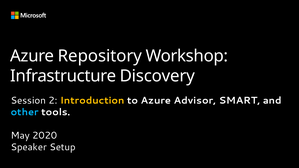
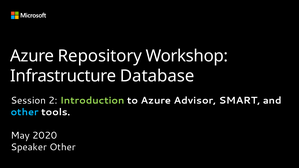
Discovery: Discovery -> Database
Introduction colour: yellow -> light green
Speaker Setup: Setup -> Other
